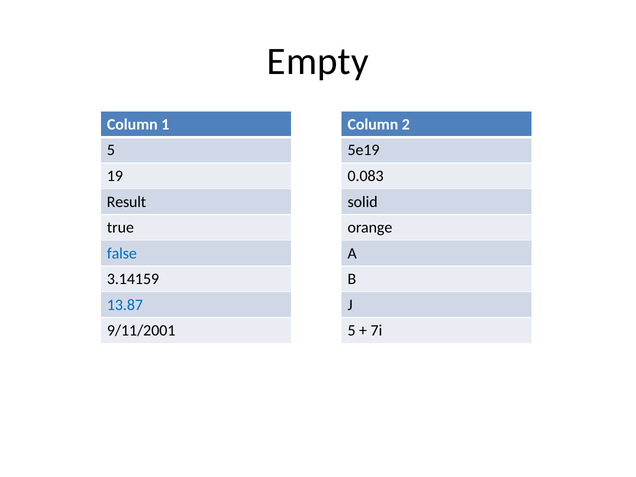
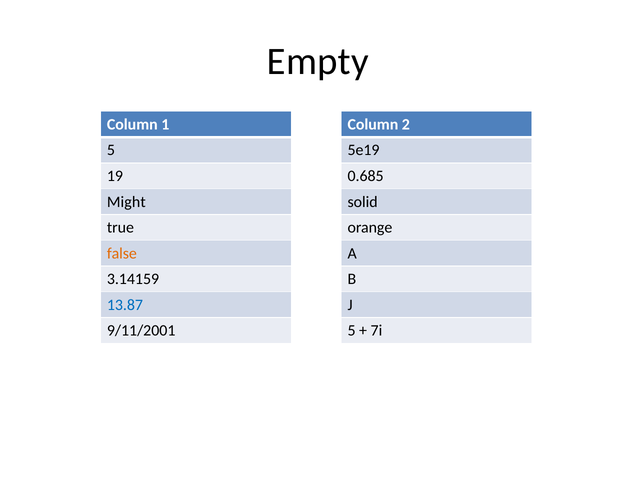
0.083: 0.083 -> 0.685
Result: Result -> Might
false colour: blue -> orange
